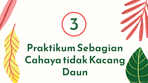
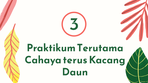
Sebagian: Sebagian -> Terutama
tidak: tidak -> terus
